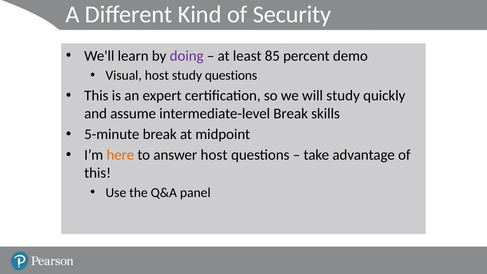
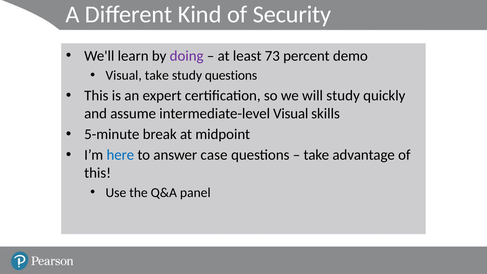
85: 85 -> 73
Visual host: host -> take
intermediate-level Break: Break -> Visual
here colour: orange -> blue
answer host: host -> case
